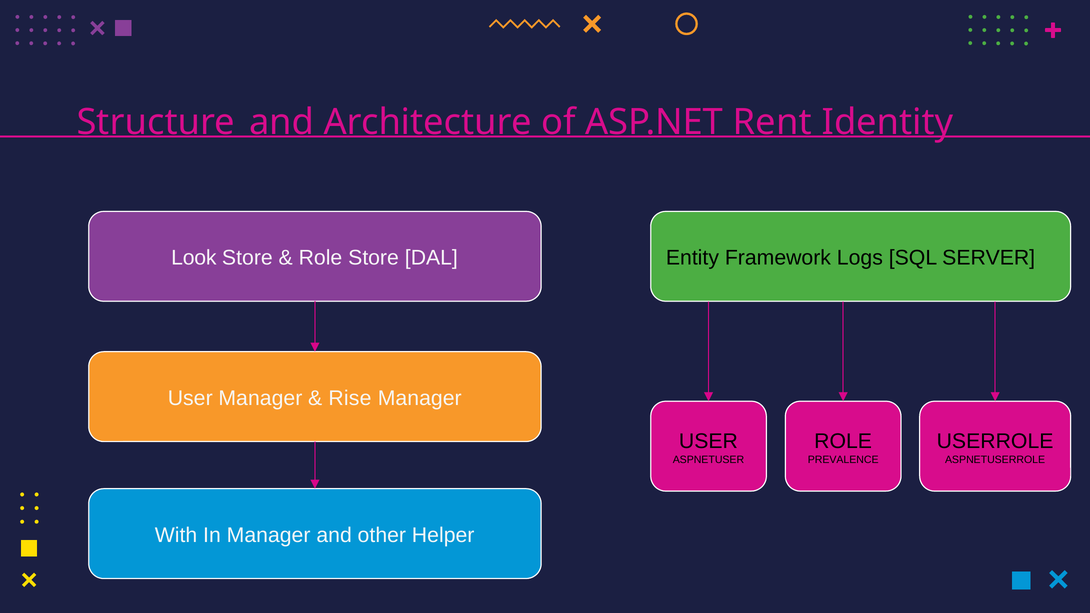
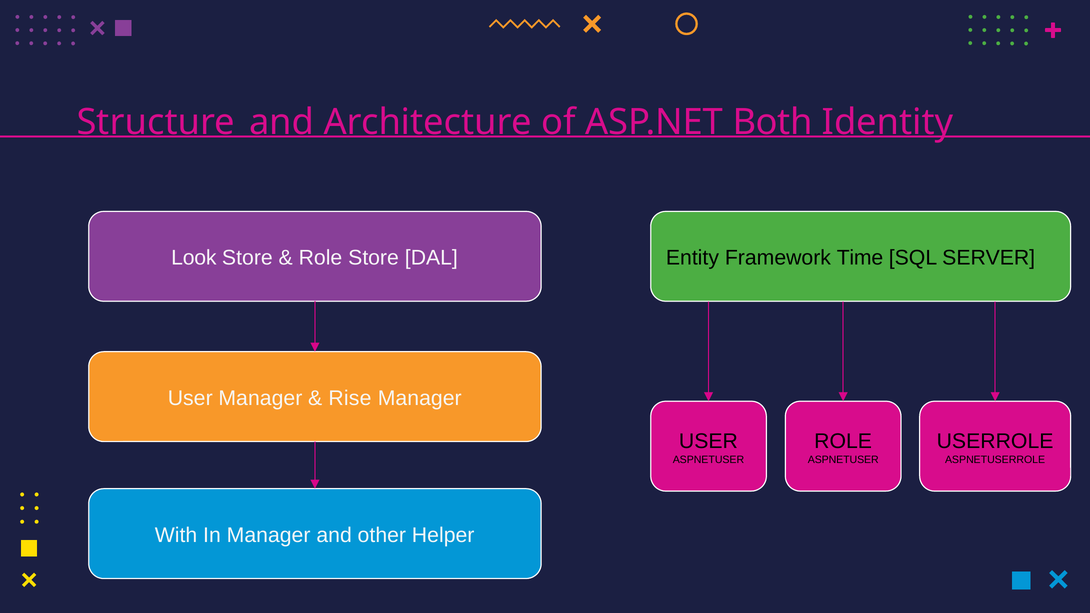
Rent: Rent -> Both
Logs: Logs -> Time
PREVALENCE at (843, 460): PREVALENCE -> ASPNETUSER
